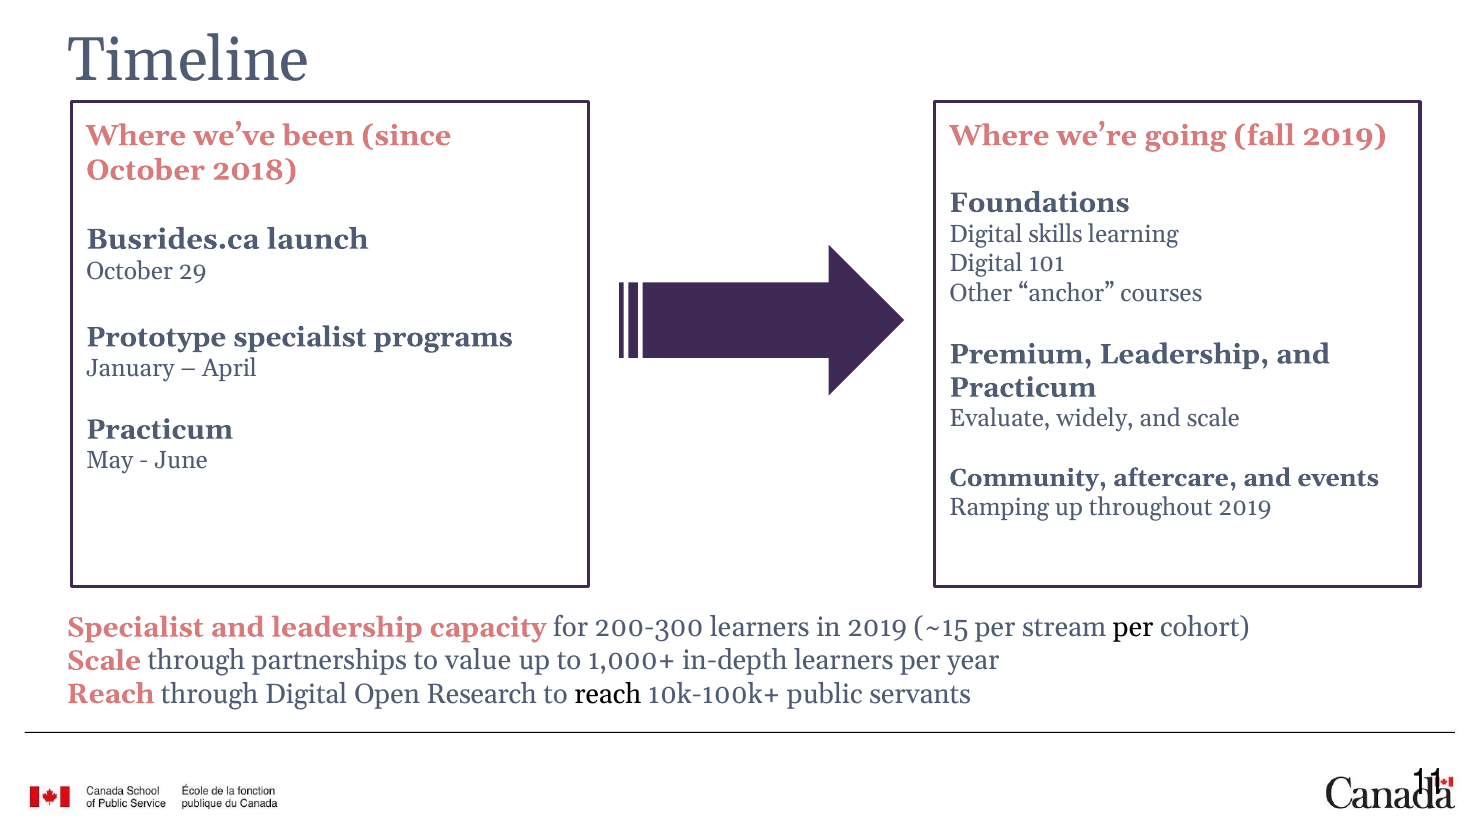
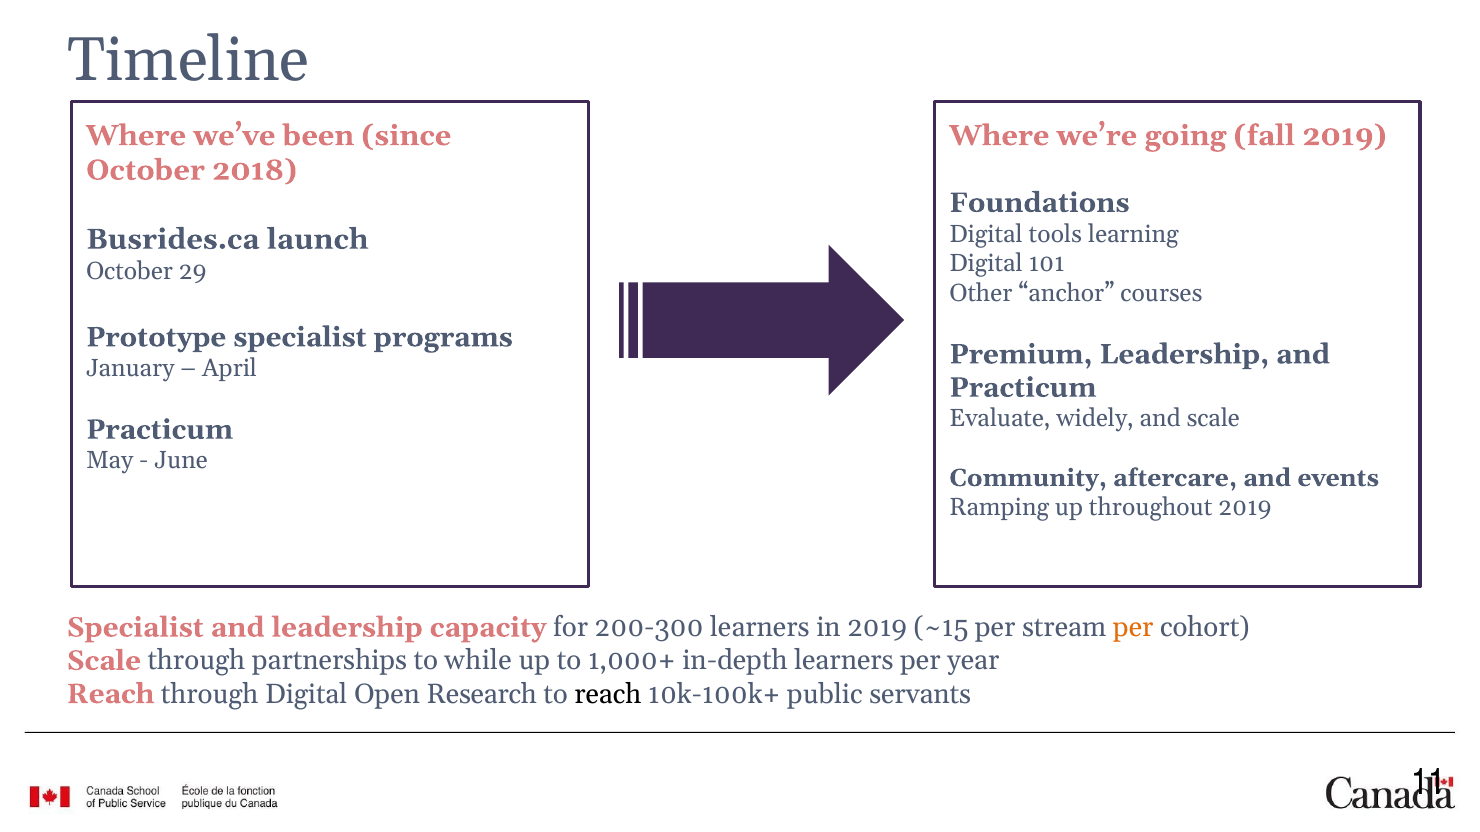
skills: skills -> tools
per at (1133, 628) colour: black -> orange
value: value -> while
